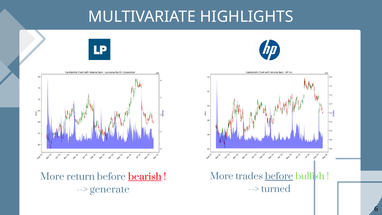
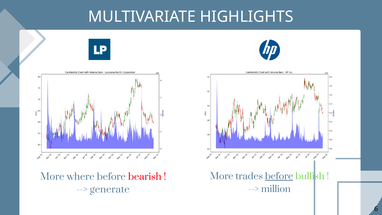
return: return -> where
bearish underline: present -> none
turned: turned -> million
